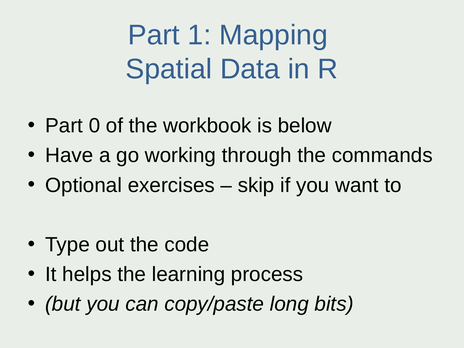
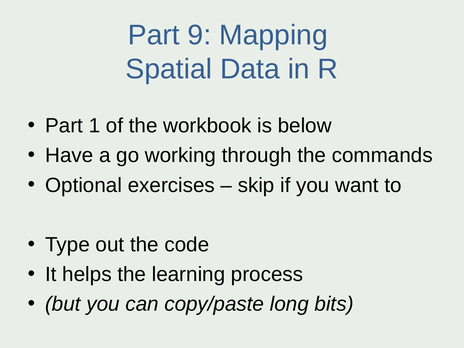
1: 1 -> 9
0: 0 -> 1
